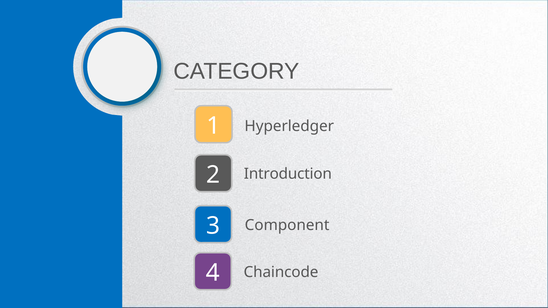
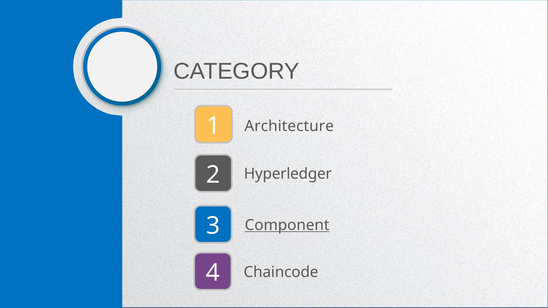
Hyperledger: Hyperledger -> Architecture
Introduction: Introduction -> Hyperledger
Component underline: none -> present
